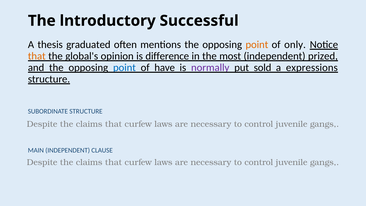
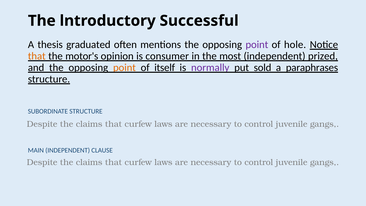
point at (257, 45) colour: orange -> purple
only: only -> hole
global's: global's -> motor's
difference: difference -> consumer
point at (124, 68) colour: blue -> orange
have: have -> itself
expressions: expressions -> paraphrases
